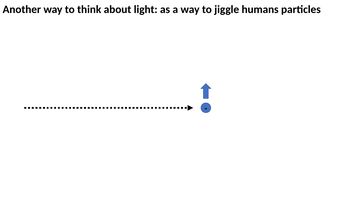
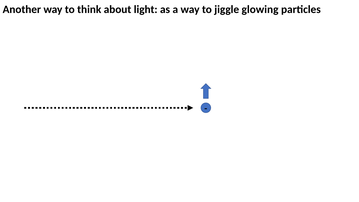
humans: humans -> glowing
